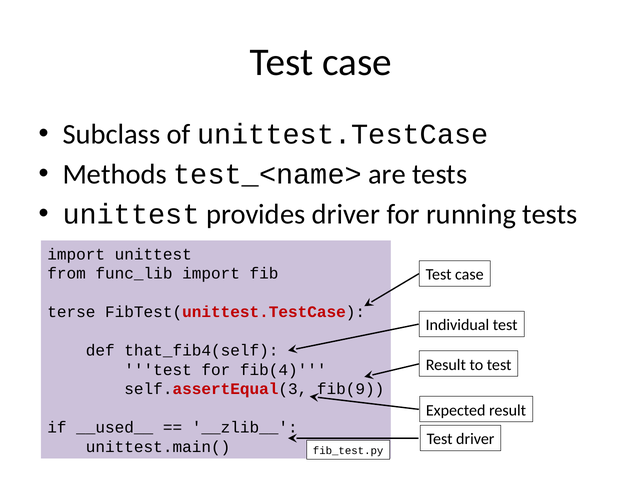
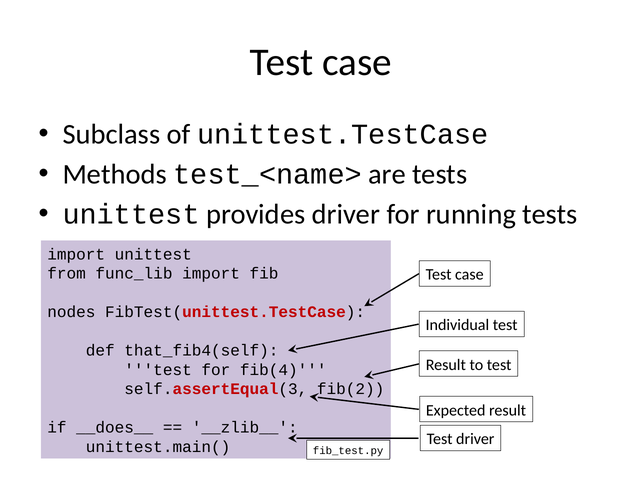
terse: terse -> nodes
fib(9: fib(9 -> fib(2
__used__: __used__ -> __does__
